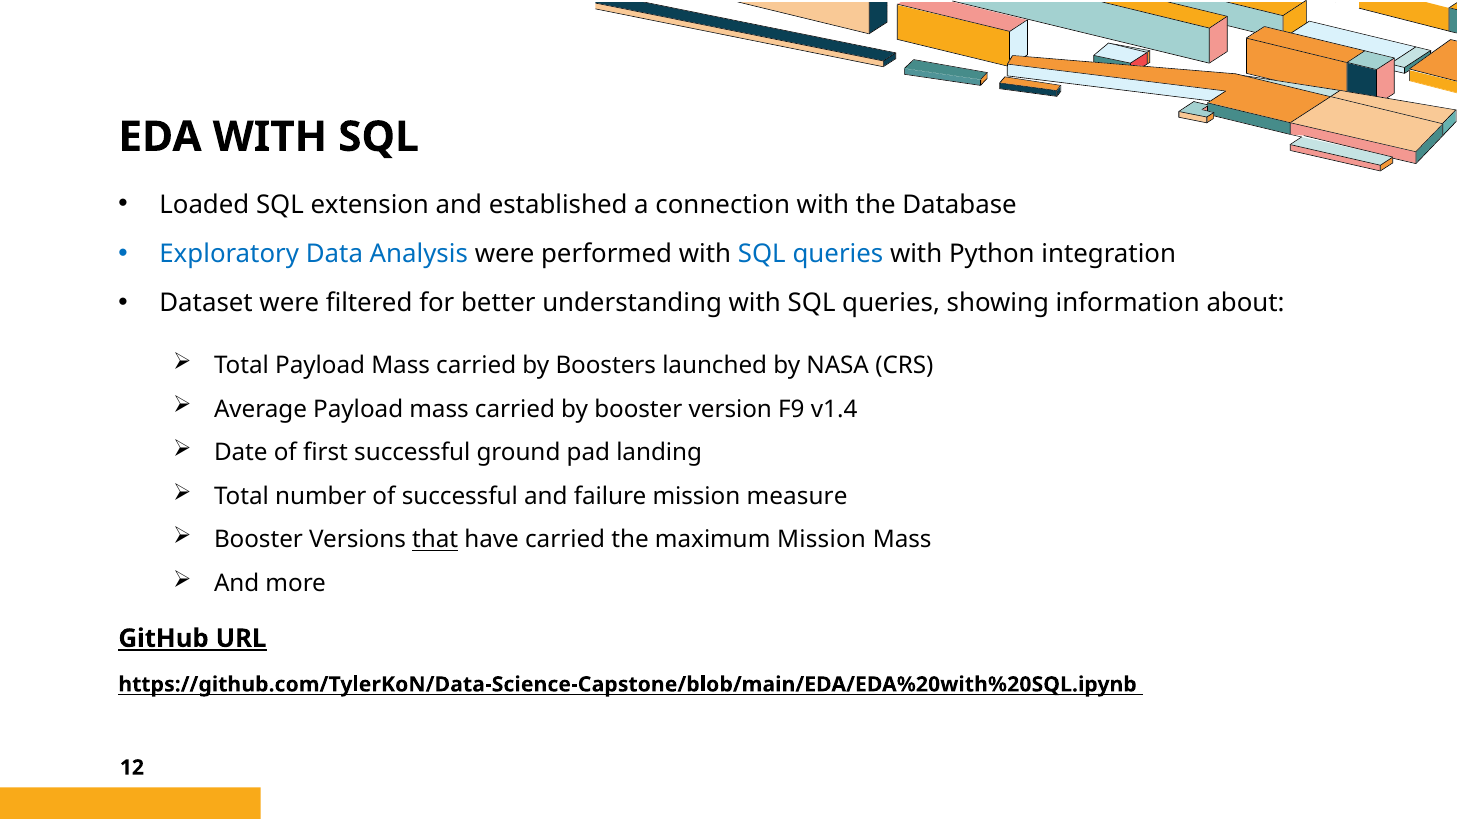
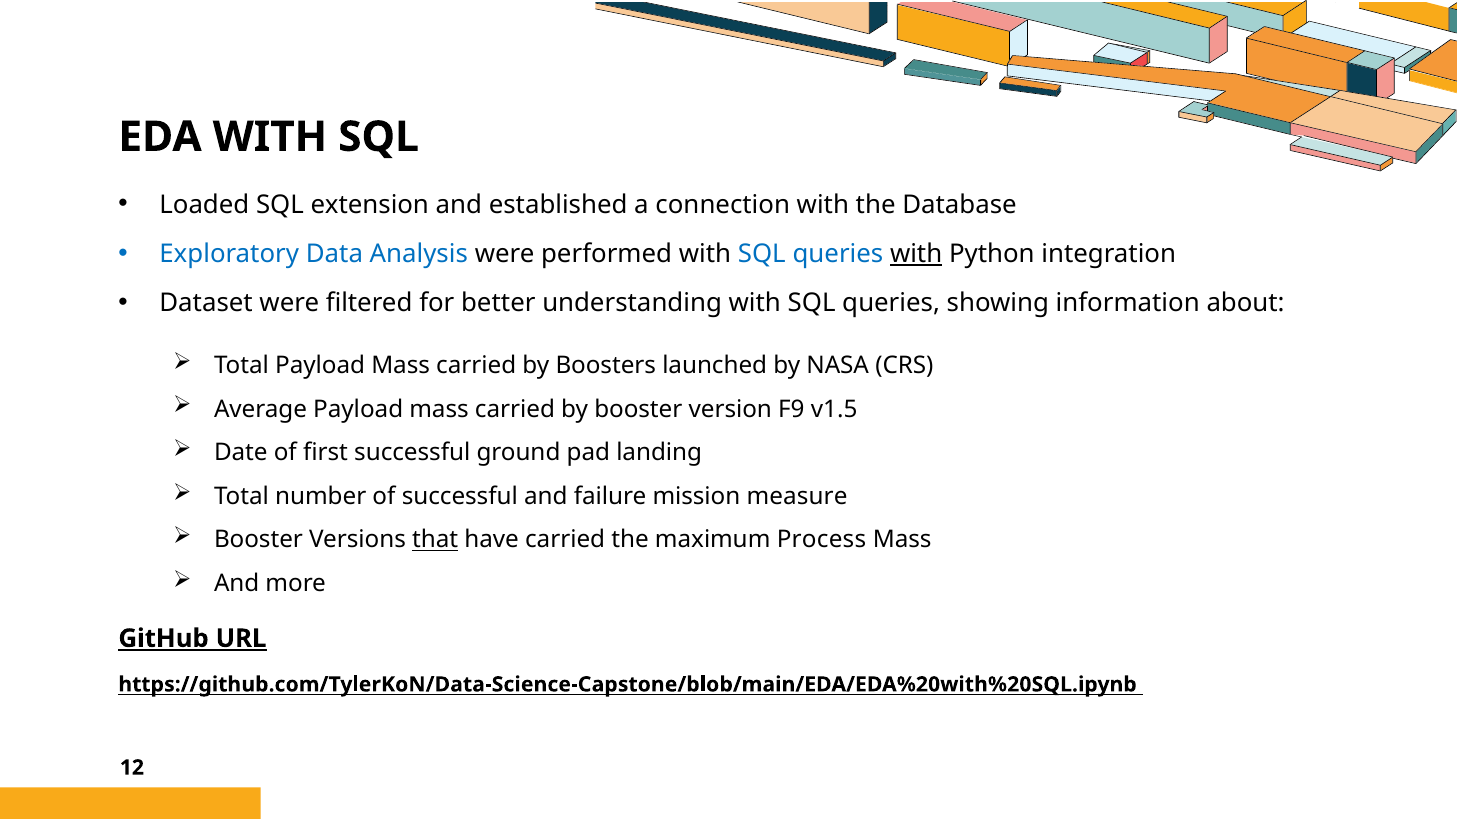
with at (916, 254) underline: none -> present
v1.4: v1.4 -> v1.5
maximum Mission: Mission -> Process
